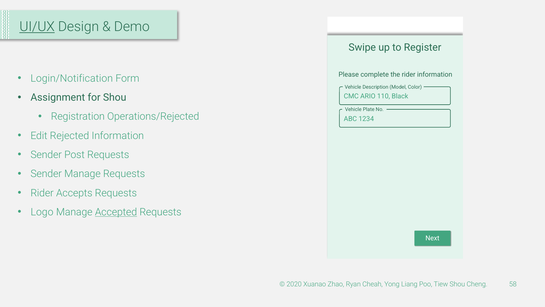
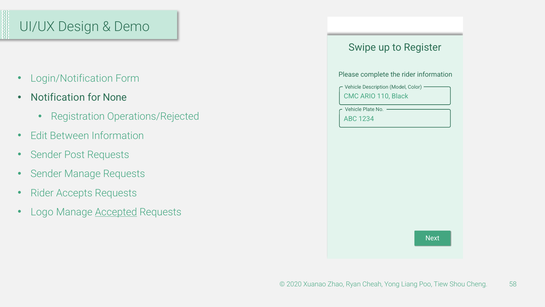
UI/UX underline: present -> none
Assignment: Assignment -> Notification
for Shou: Shou -> None
Rejected: Rejected -> Between
